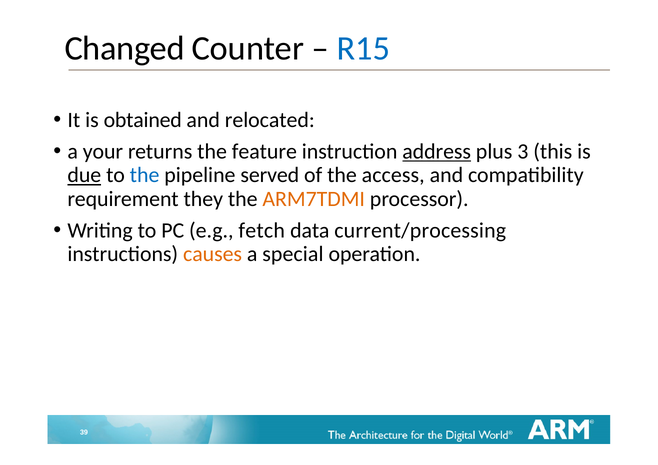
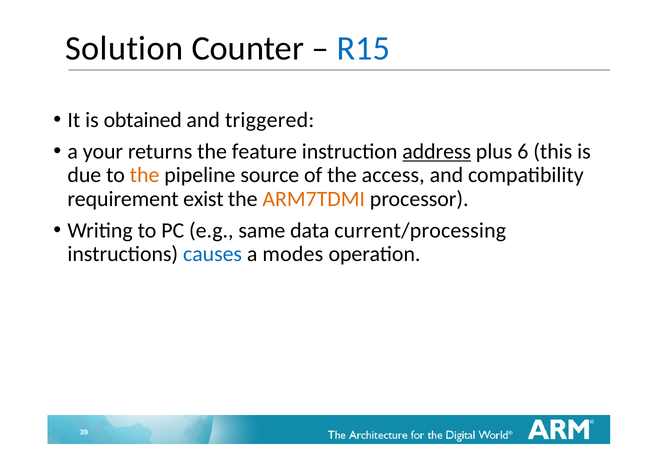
Changed: Changed -> Solution
relocated: relocated -> triggered
3: 3 -> 6
due underline: present -> none
the at (145, 175) colour: blue -> orange
served: served -> source
they: they -> exist
fetch: fetch -> same
causes colour: orange -> blue
special: special -> modes
